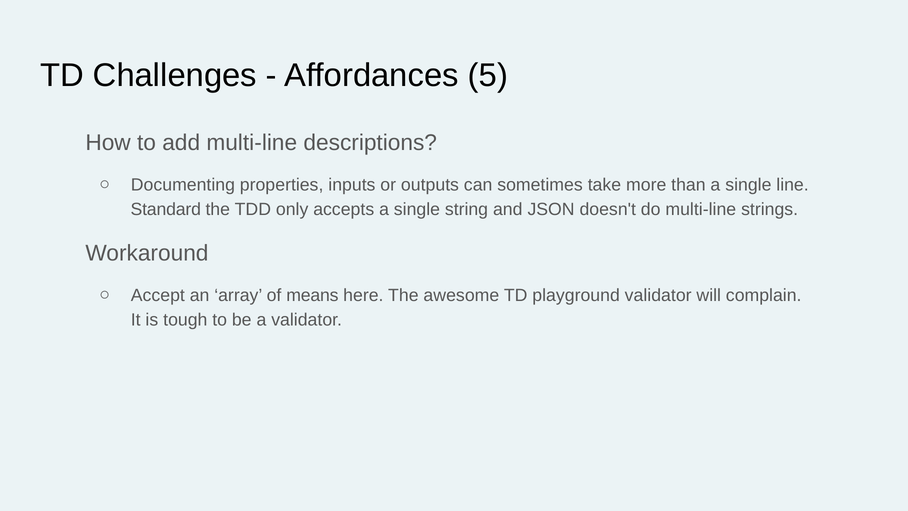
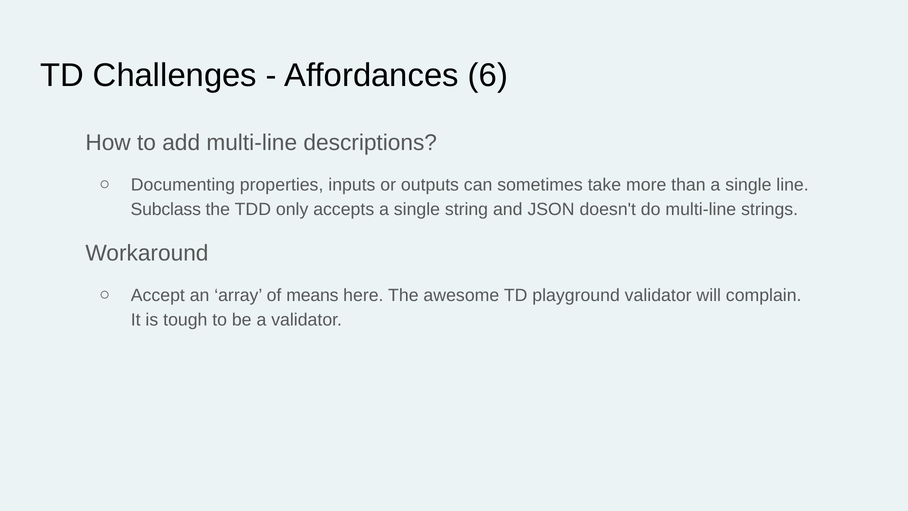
5: 5 -> 6
Standard: Standard -> Subclass
